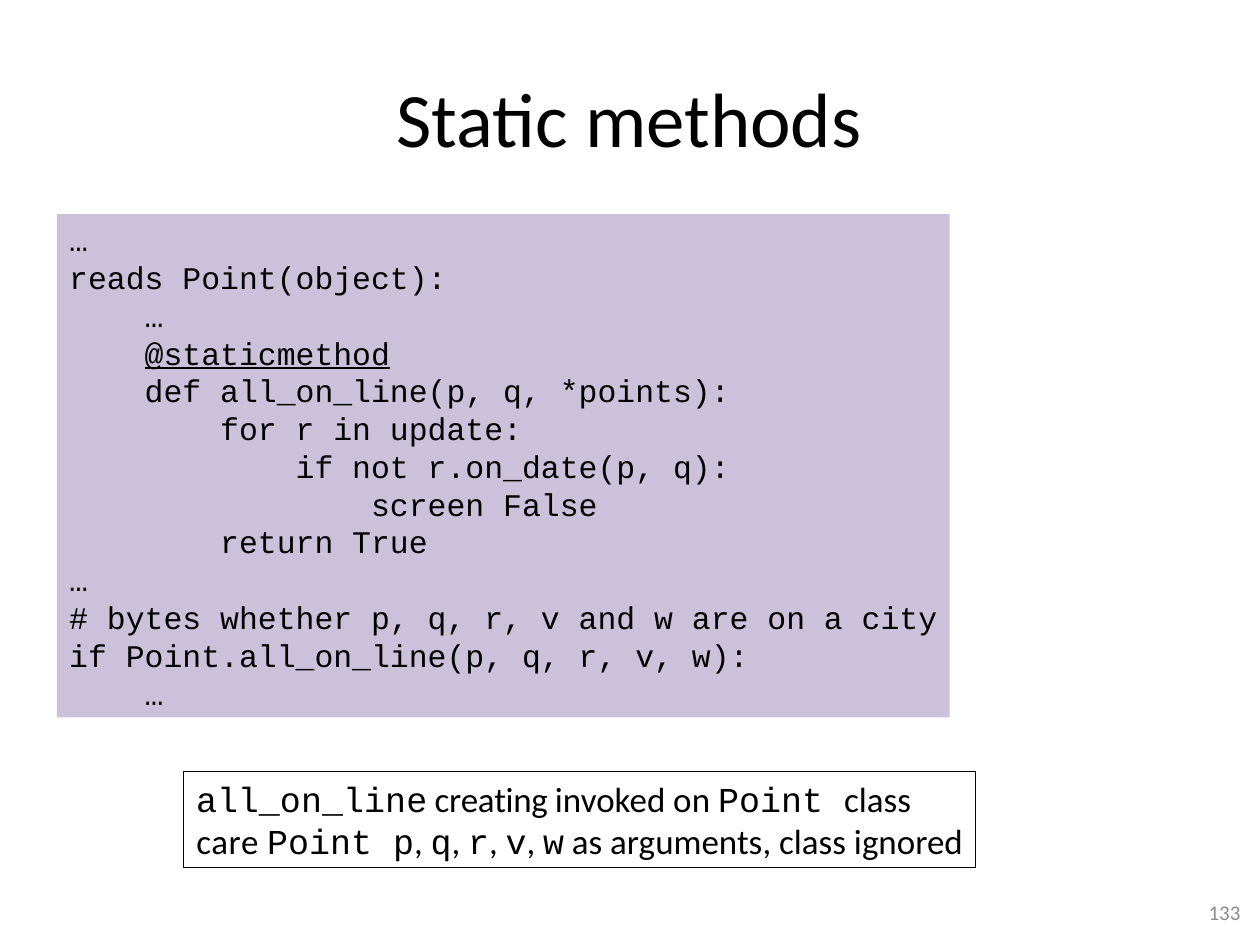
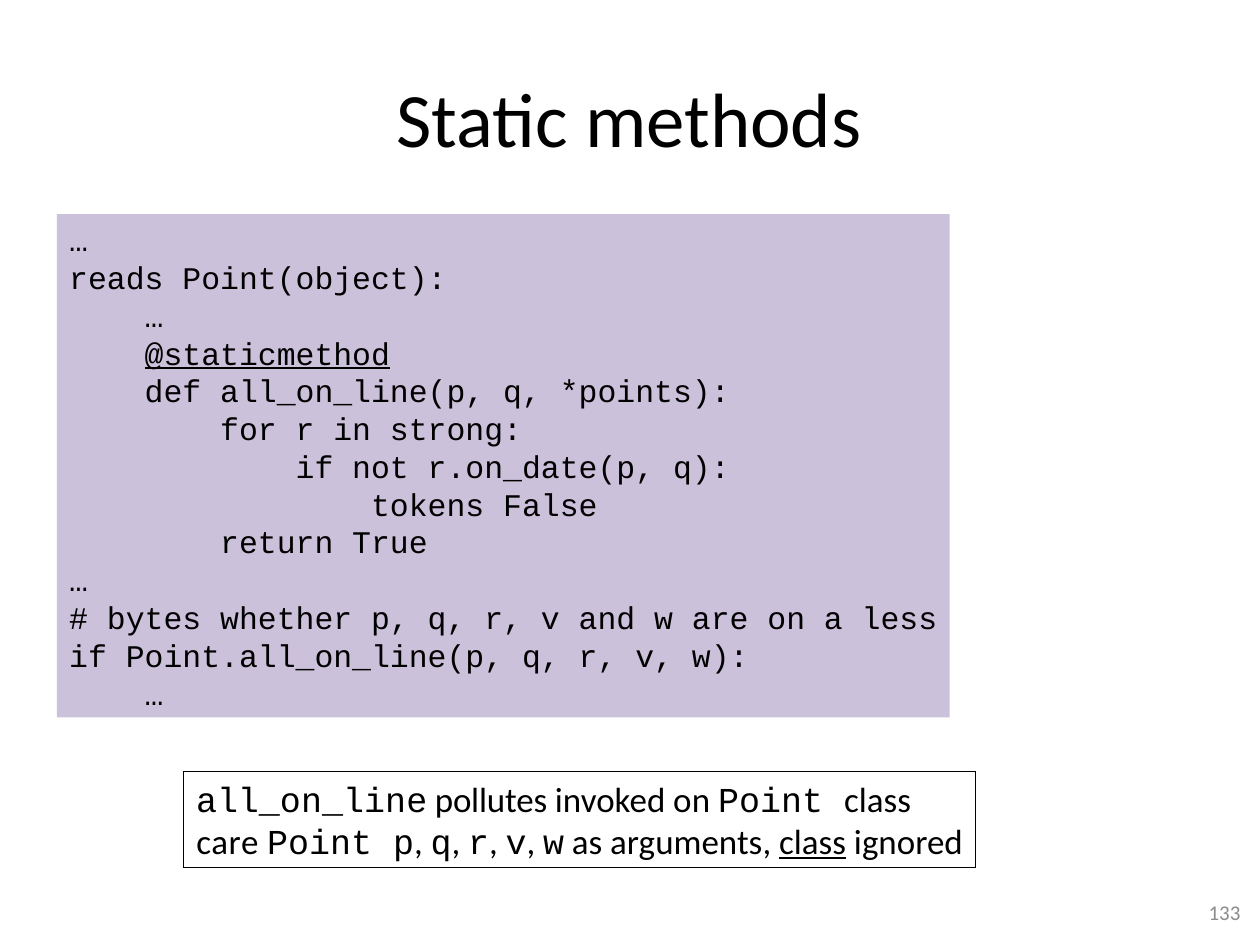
update: update -> strong
screen: screen -> tokens
city: city -> less
creating: creating -> pollutes
class at (813, 842) underline: none -> present
